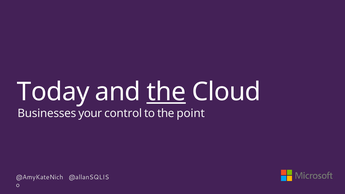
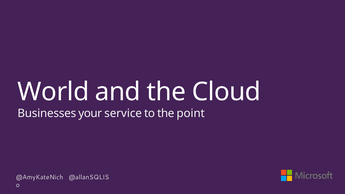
Today: Today -> World
the at (166, 92) underline: present -> none
control: control -> service
